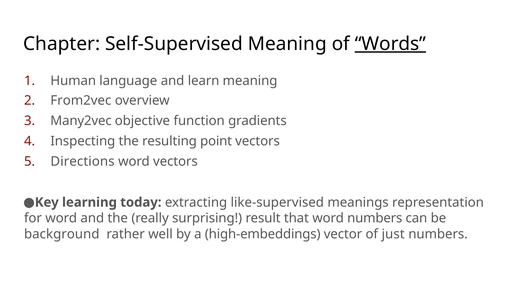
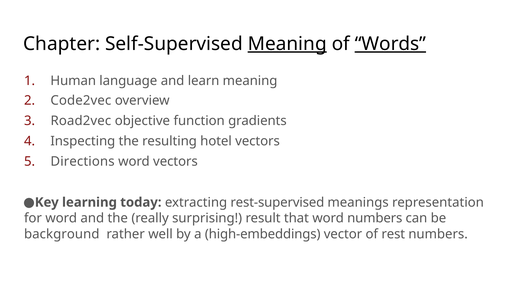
Meaning at (287, 44) underline: none -> present
From2vec: From2vec -> Code2vec
Many2vec: Many2vec -> Road2vec
point: point -> hotel
like-supervised: like-supervised -> rest-supervised
just: just -> rest
